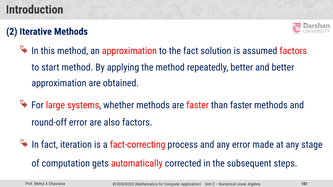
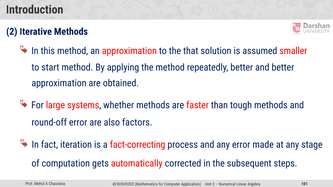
the fact: fact -> that
assumed factors: factors -> smaller
than faster: faster -> tough
